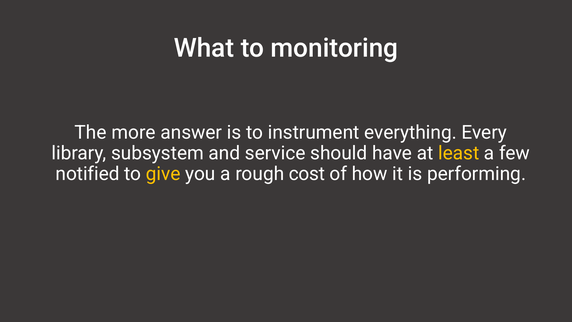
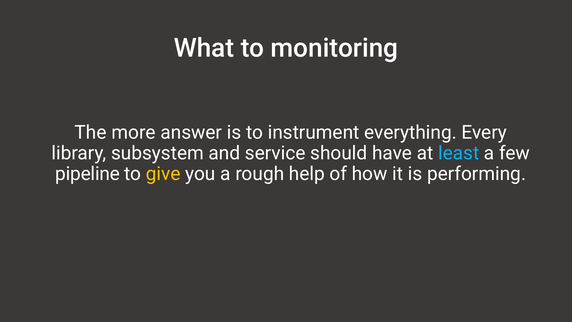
least colour: yellow -> light blue
notified: notified -> pipeline
cost: cost -> help
